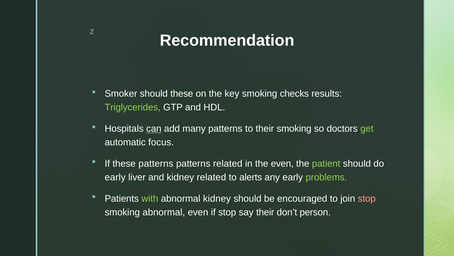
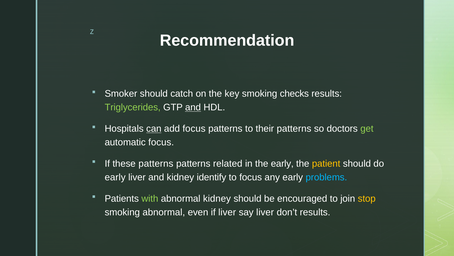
should these: these -> catch
and at (193, 107) underline: none -> present
add many: many -> focus
their smoking: smoking -> patterns
the even: even -> early
patient colour: light green -> yellow
kidney related: related -> identify
to alerts: alerts -> focus
problems colour: light green -> light blue
stop at (367, 198) colour: pink -> yellow
if stop: stop -> liver
say their: their -> liver
don’t person: person -> results
